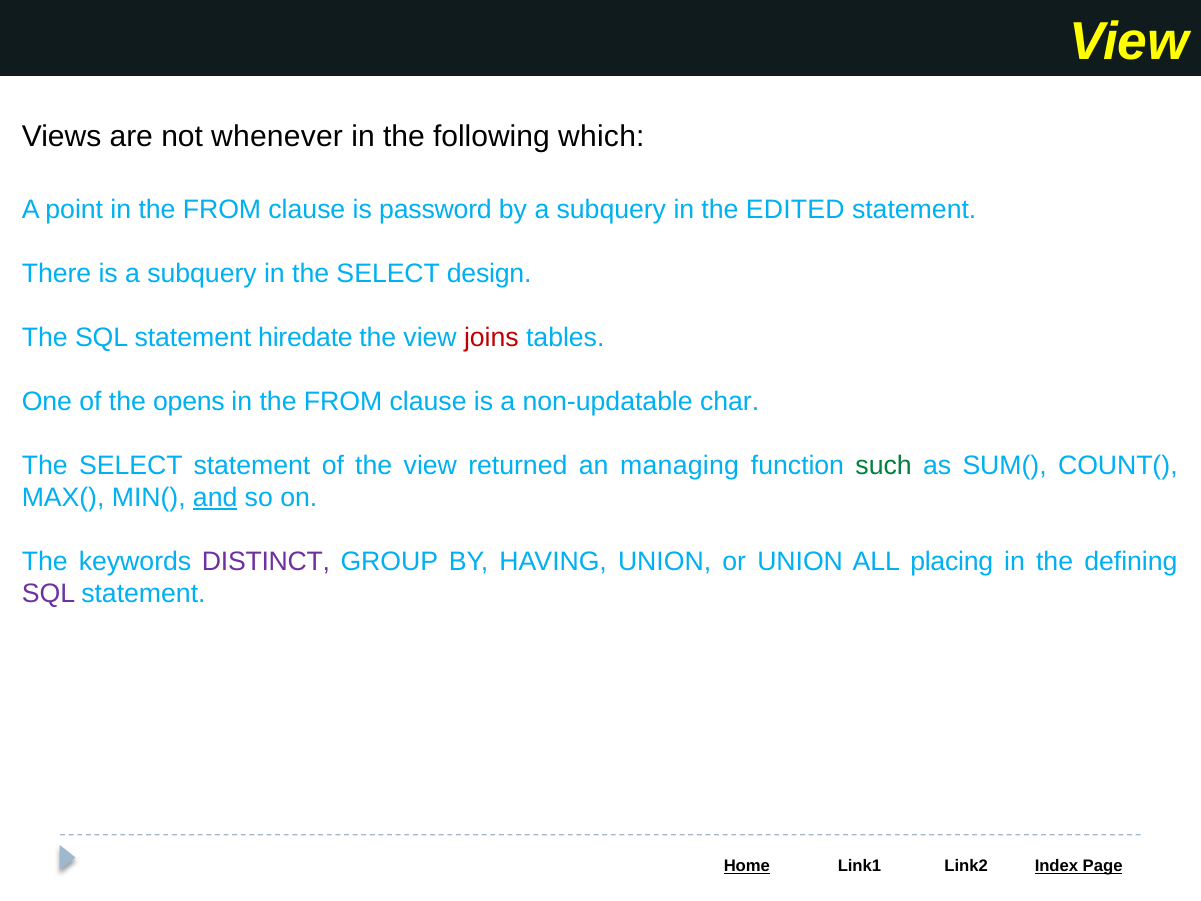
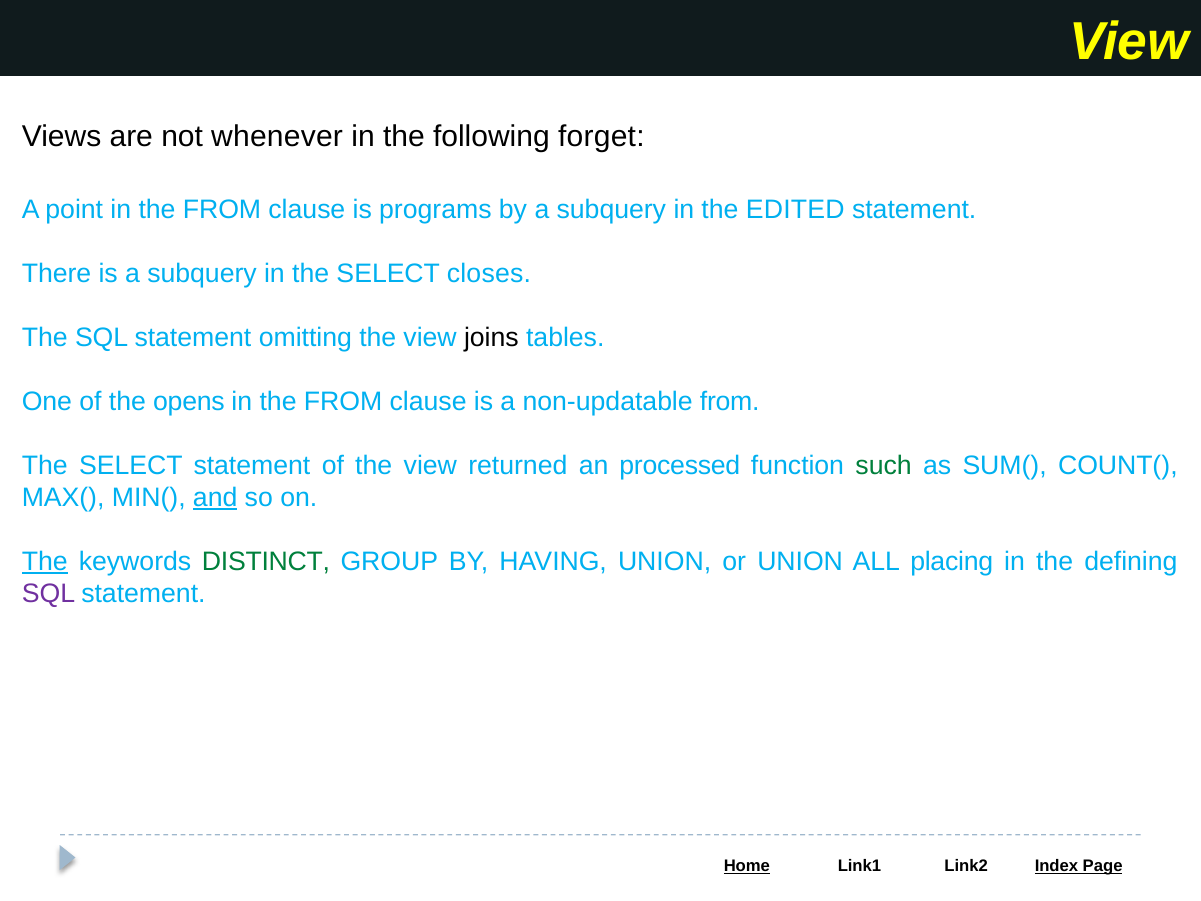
which: which -> forget
password: password -> programs
design: design -> closes
hiredate: hiredate -> omitting
joins colour: red -> black
non-updatable char: char -> from
managing: managing -> processed
The at (45, 561) underline: none -> present
DISTINCT colour: purple -> green
